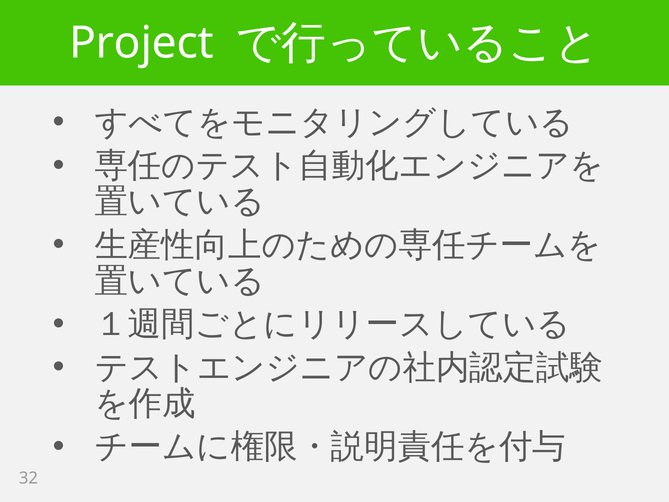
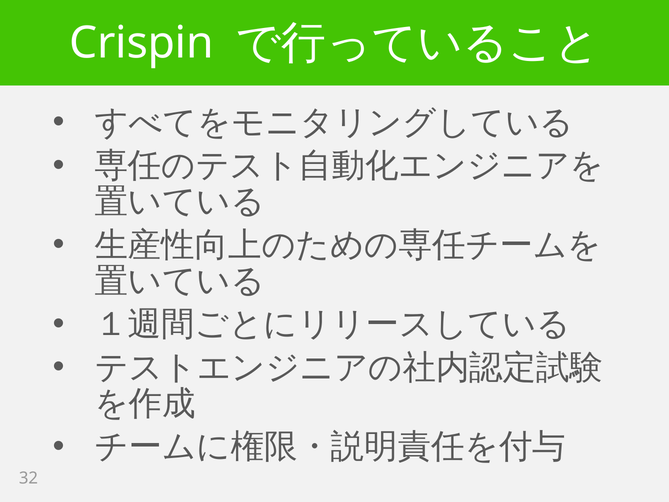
Project: Project -> Crispin
